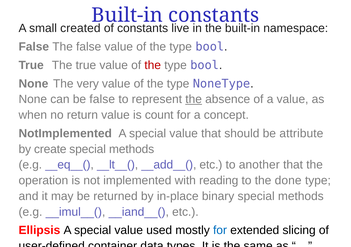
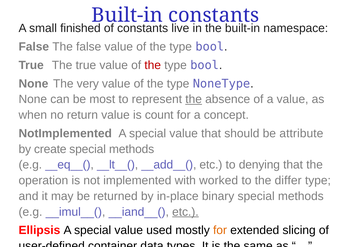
created: created -> finished
be false: false -> most
another: another -> denying
reading: reading -> worked
done: done -> differ
etc at (185, 212) underline: none -> present
for at (220, 230) colour: blue -> orange
